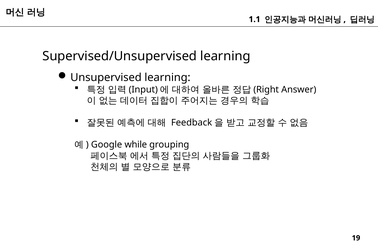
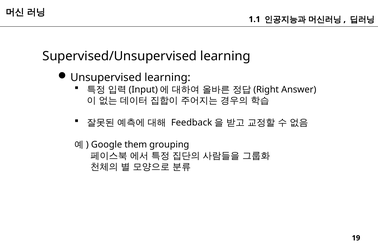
while: while -> them
